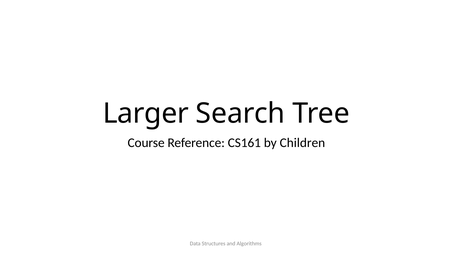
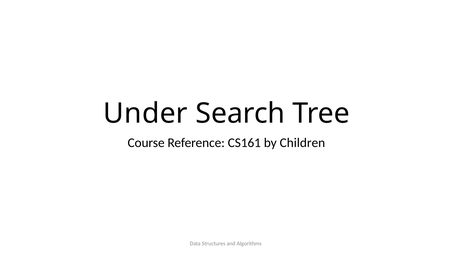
Larger: Larger -> Under
